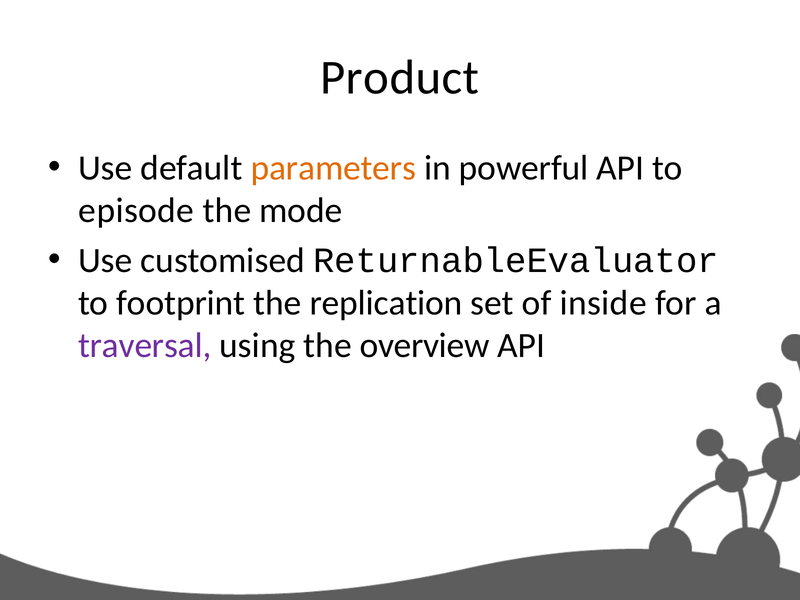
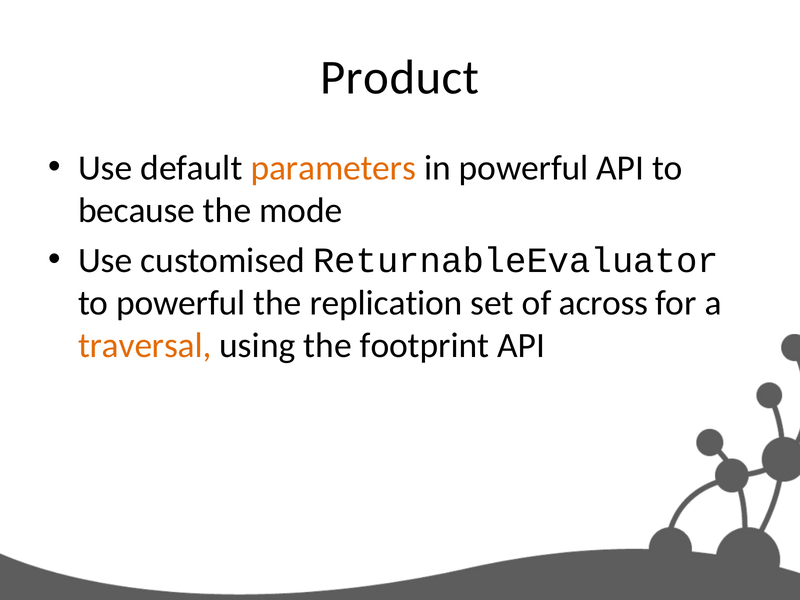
episode: episode -> because
to footprint: footprint -> powerful
inside: inside -> across
traversal colour: purple -> orange
overview: overview -> footprint
